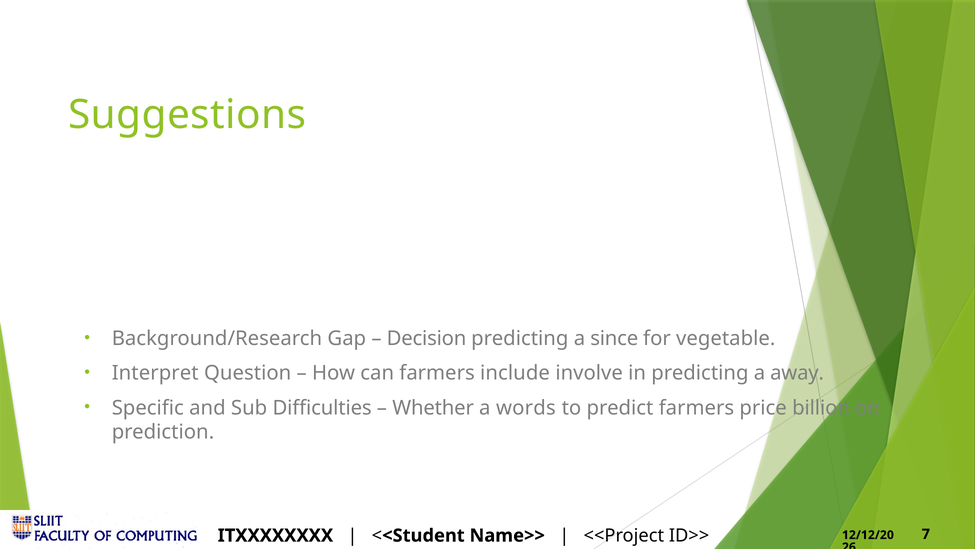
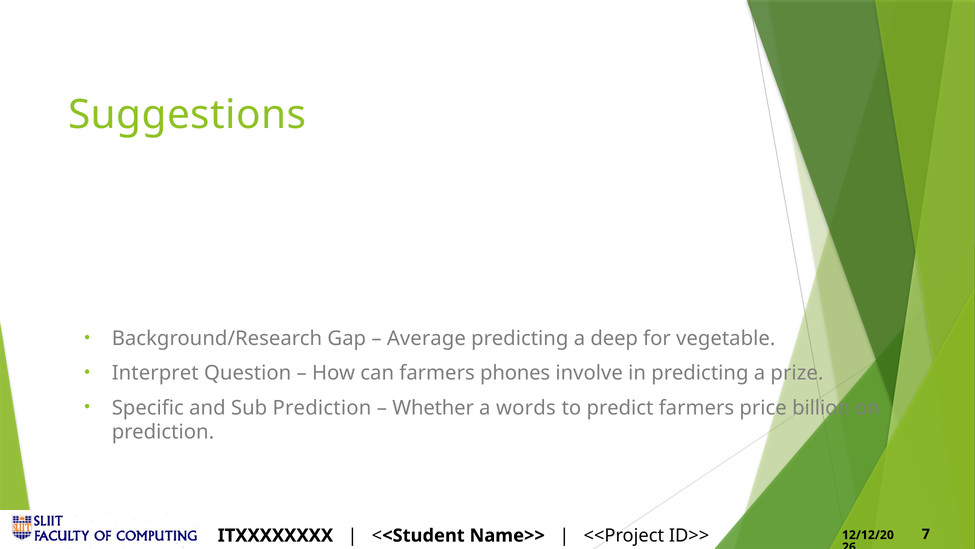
Decision: Decision -> Average
since: since -> deep
include: include -> phones
away: away -> prize
Sub Difficulties: Difficulties -> Prediction
